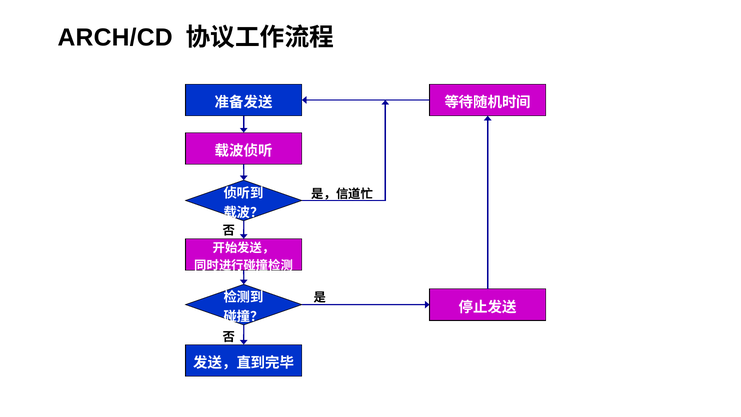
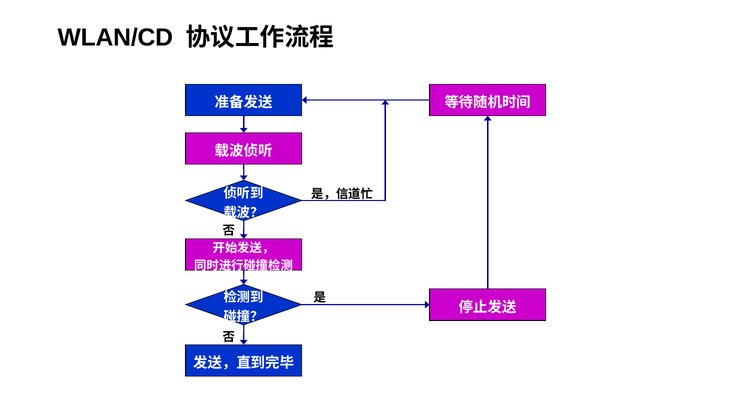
ARCH/CD: ARCH/CD -> WLAN/CD
